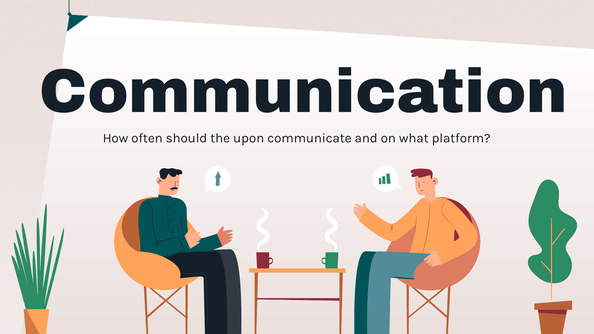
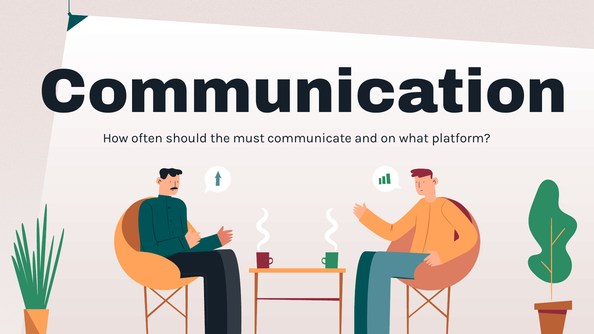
upon: upon -> must
